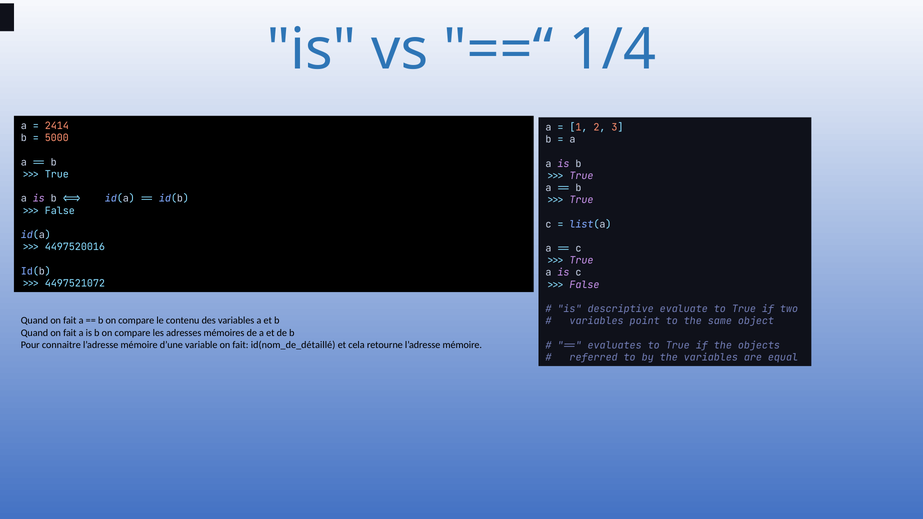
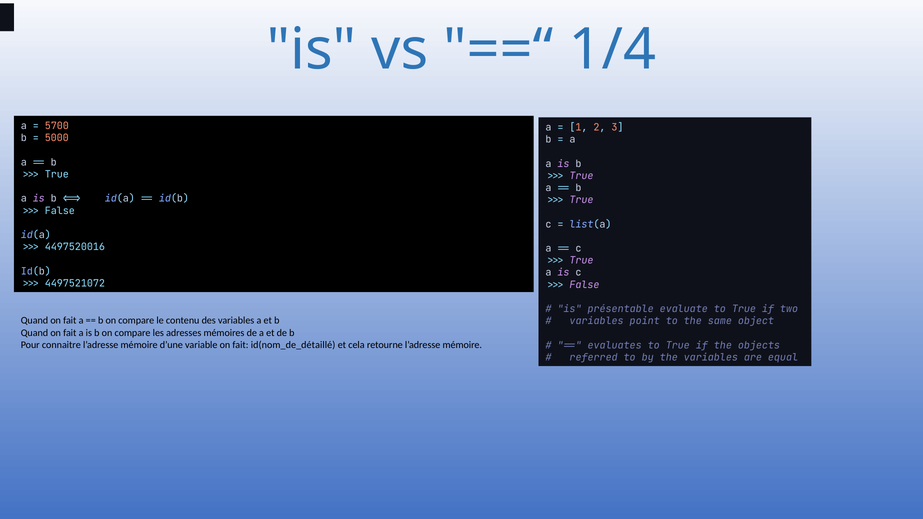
2414: 2414 -> 5700
descriptive: descriptive -> présentable
